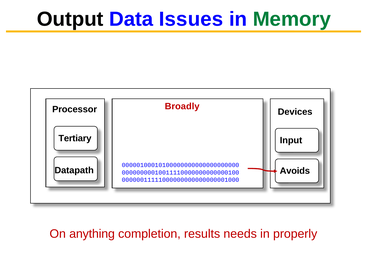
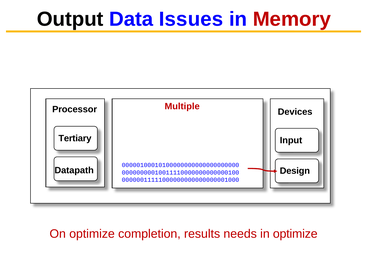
Memory colour: green -> red
Broadly: Broadly -> Multiple
Avoids: Avoids -> Design
On anything: anything -> optimize
in properly: properly -> optimize
